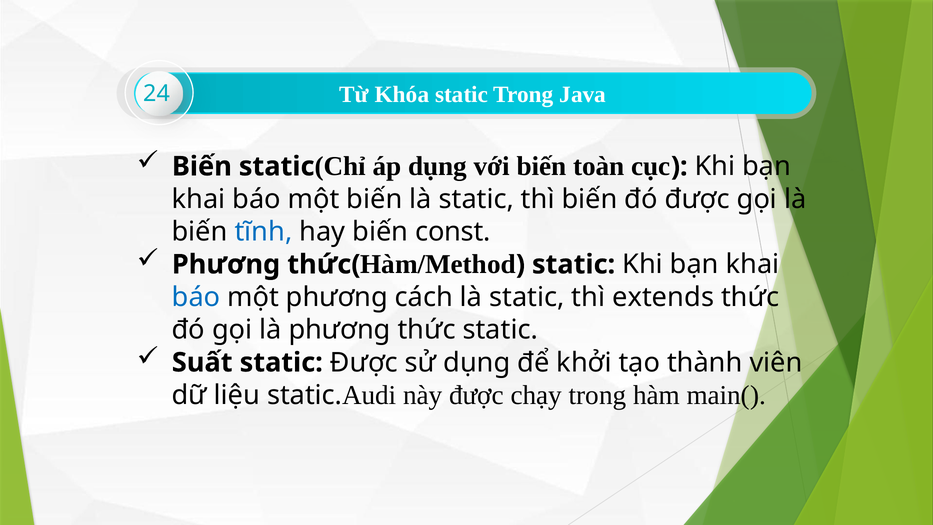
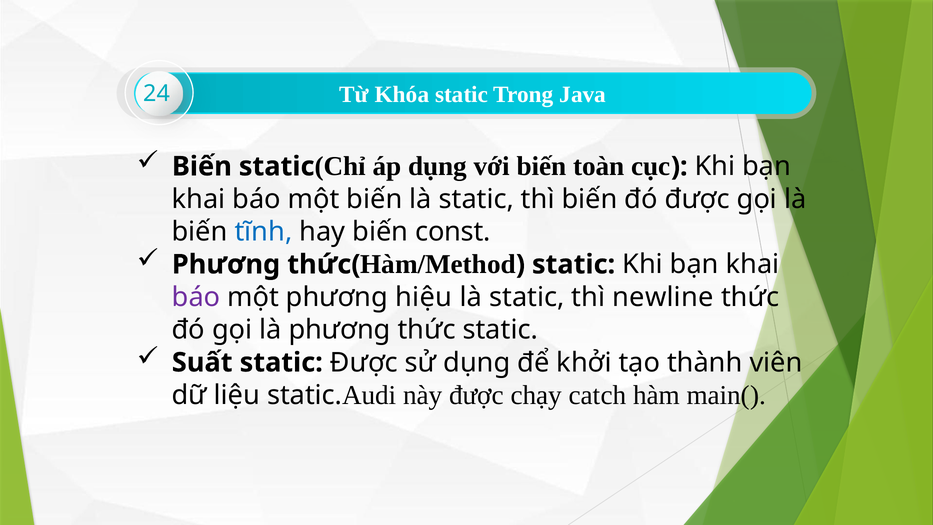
báo at (196, 297) colour: blue -> purple
cách: cách -> hiệu
extends: extends -> newline
chạy trong: trong -> catch
